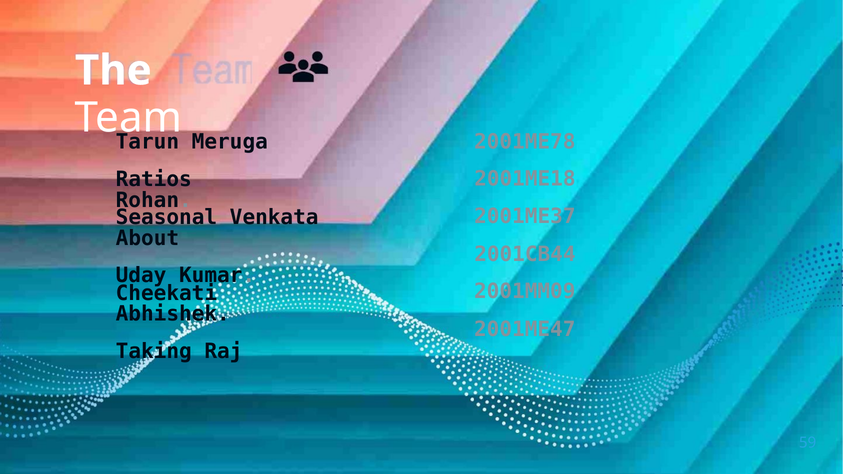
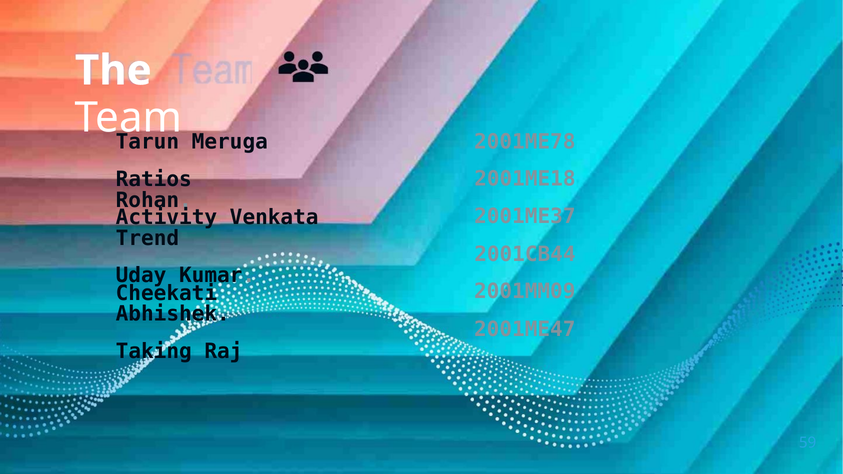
Seasonal: Seasonal -> Activity
About: About -> Trend
